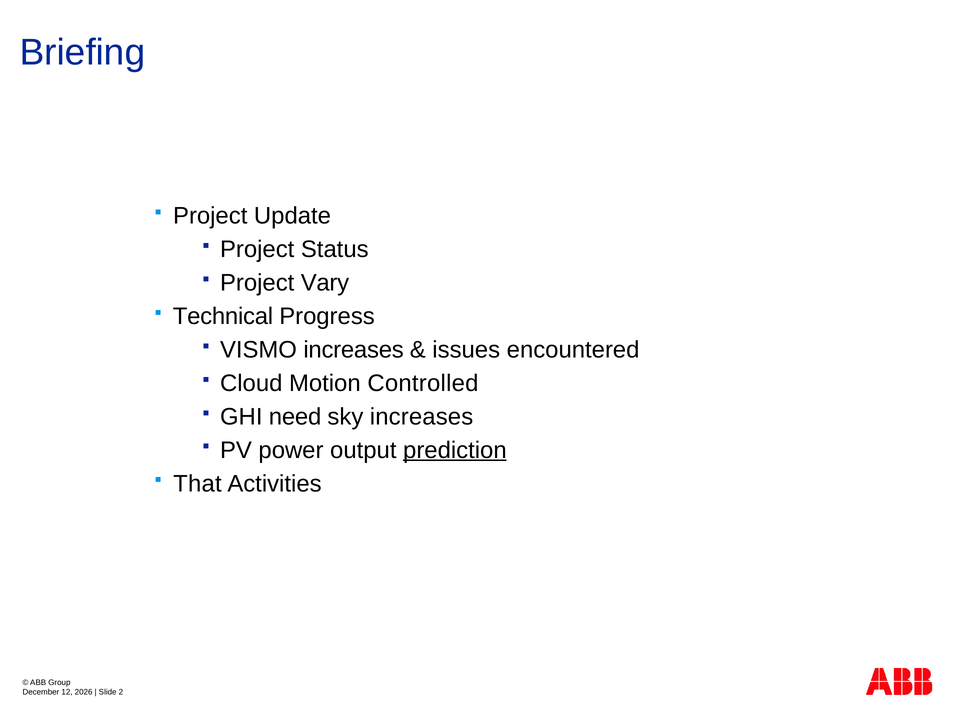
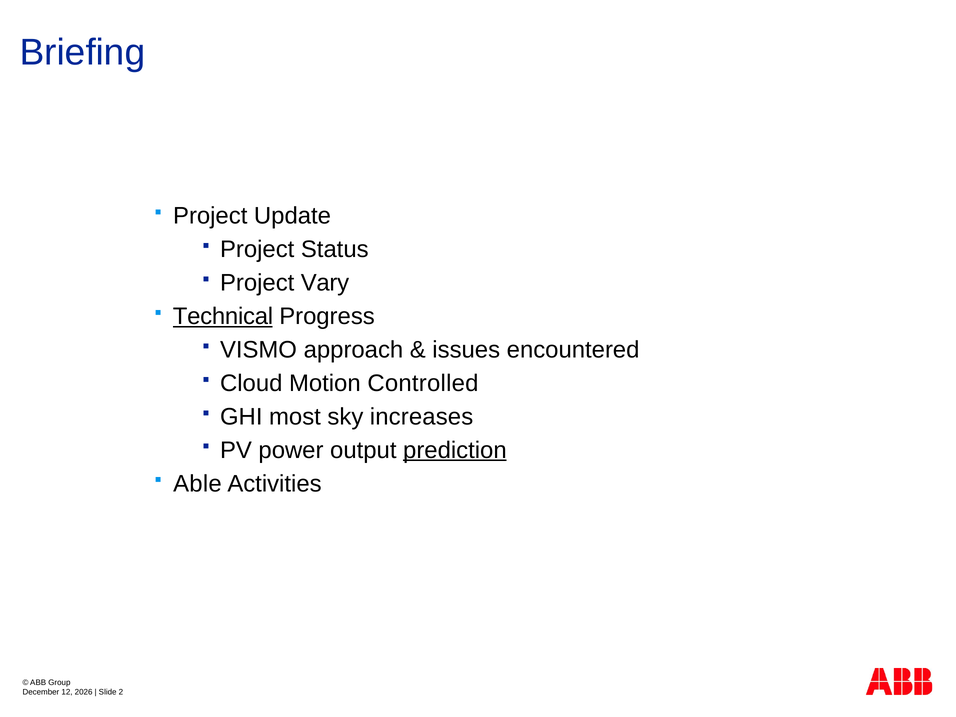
Technical underline: none -> present
VISMO increases: increases -> approach
need: need -> most
That: That -> Able
